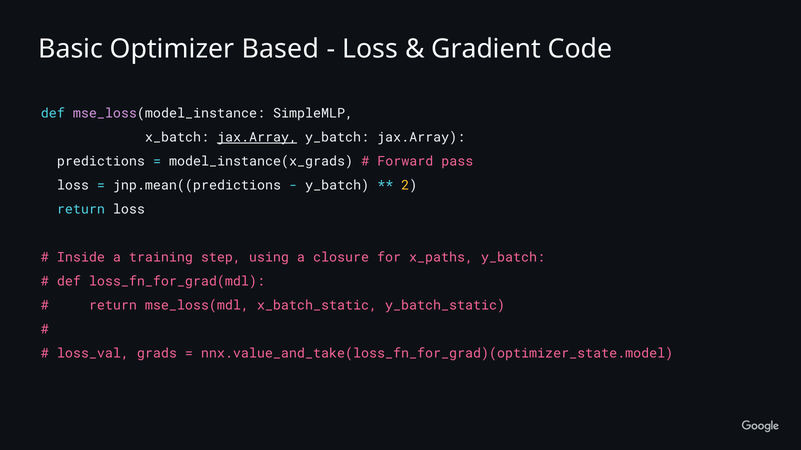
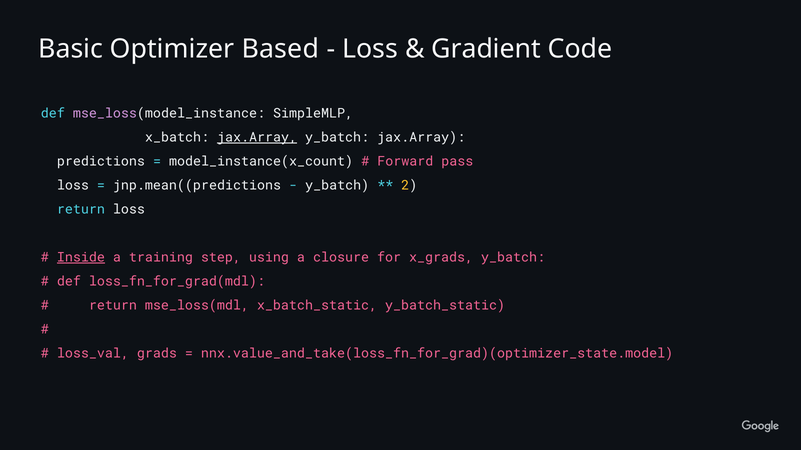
model_instance(x_grads: model_instance(x_grads -> model_instance(x_count
Inside underline: none -> present
x_paths: x_paths -> x_grads
